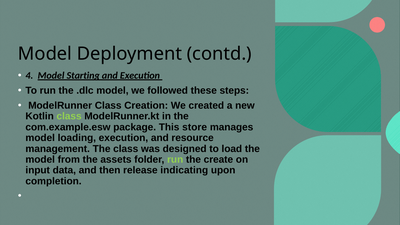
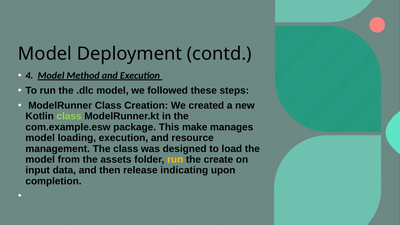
Starting: Starting -> Method
store: store -> make
run at (175, 160) colour: light green -> yellow
